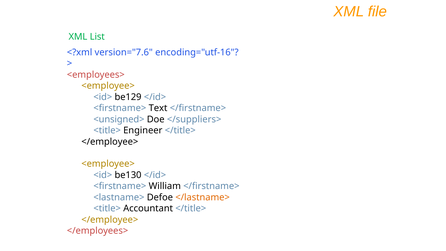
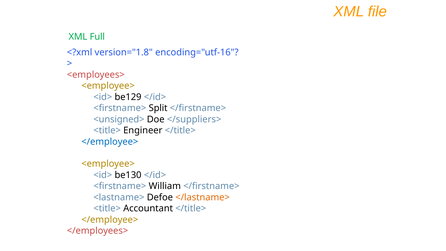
List: List -> Full
version="7.6: version="7.6 -> version="1.8
Text: Text -> Split
</employee> at (110, 142) colour: black -> blue
